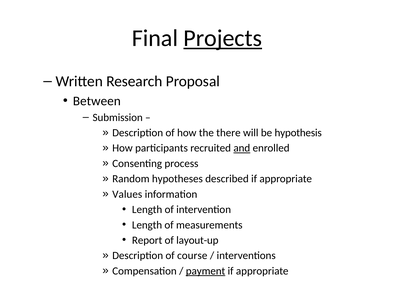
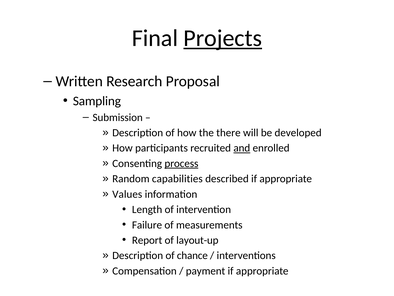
Between: Between -> Sampling
hypothesis: hypothesis -> developed
process underline: none -> present
hypotheses: hypotheses -> capabilities
Length at (147, 225): Length -> Failure
course: course -> chance
payment underline: present -> none
